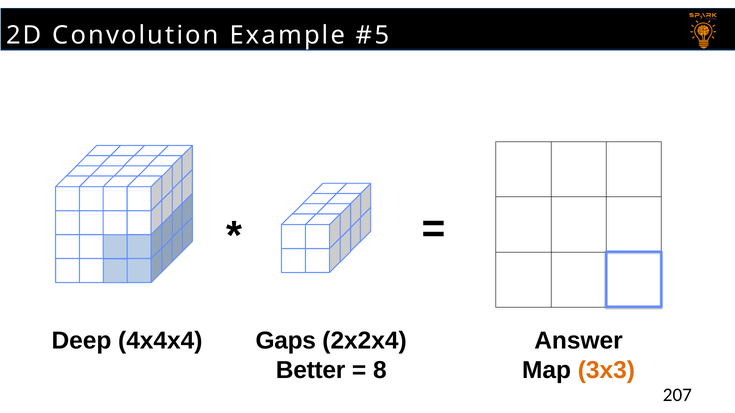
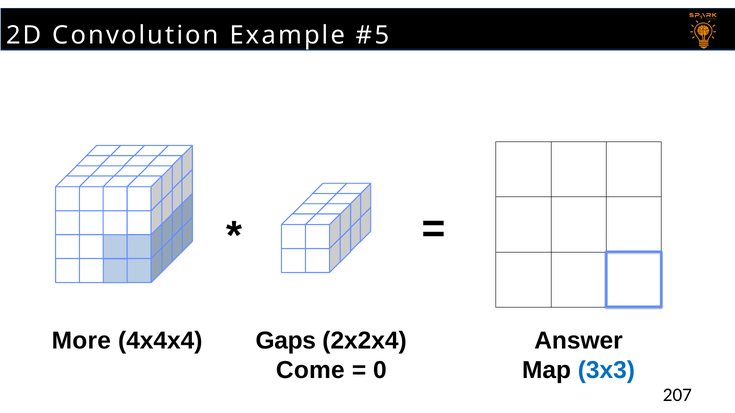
Deep: Deep -> More
Better: Better -> Come
8: 8 -> 0
3x3 colour: orange -> blue
